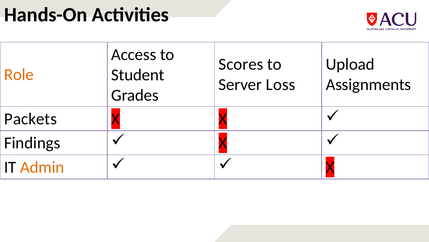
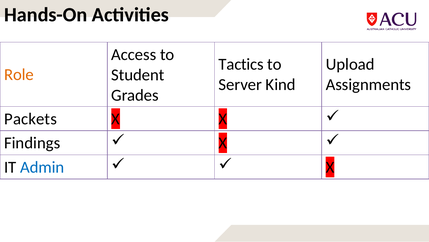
Scores: Scores -> Tactics
Loss: Loss -> Kind
Admin colour: orange -> blue
